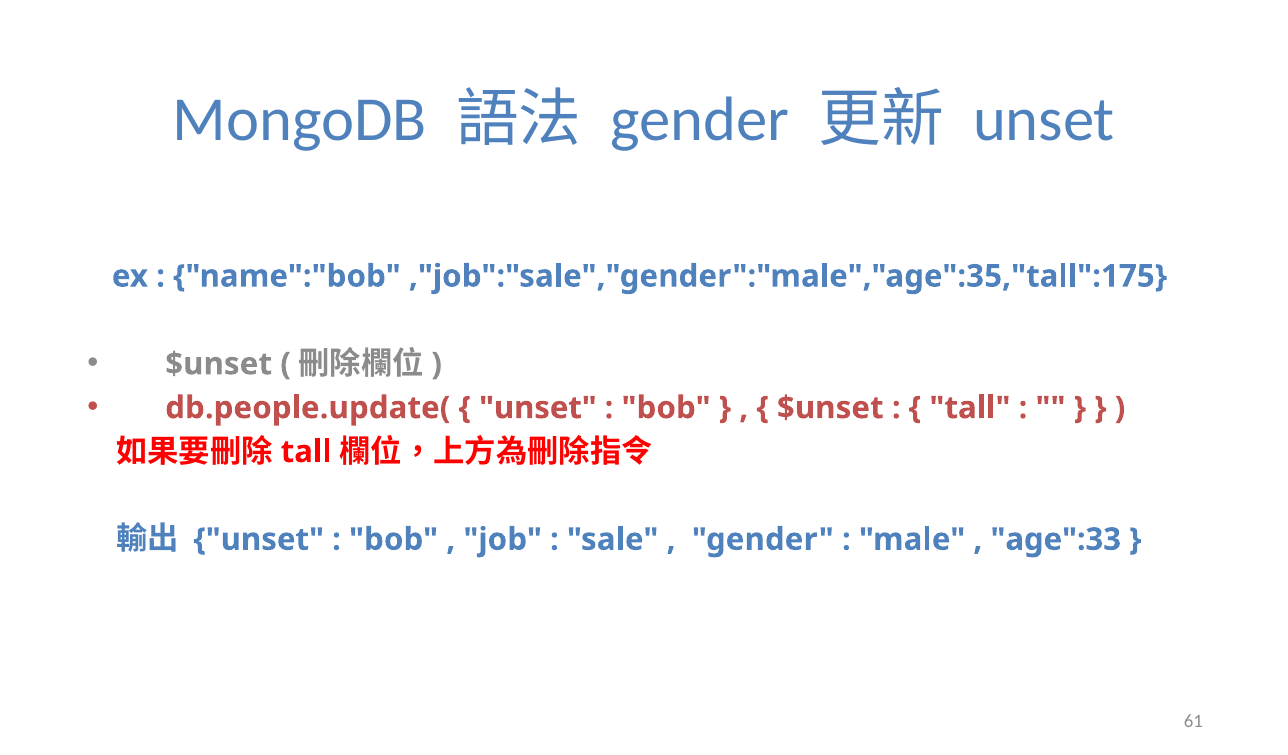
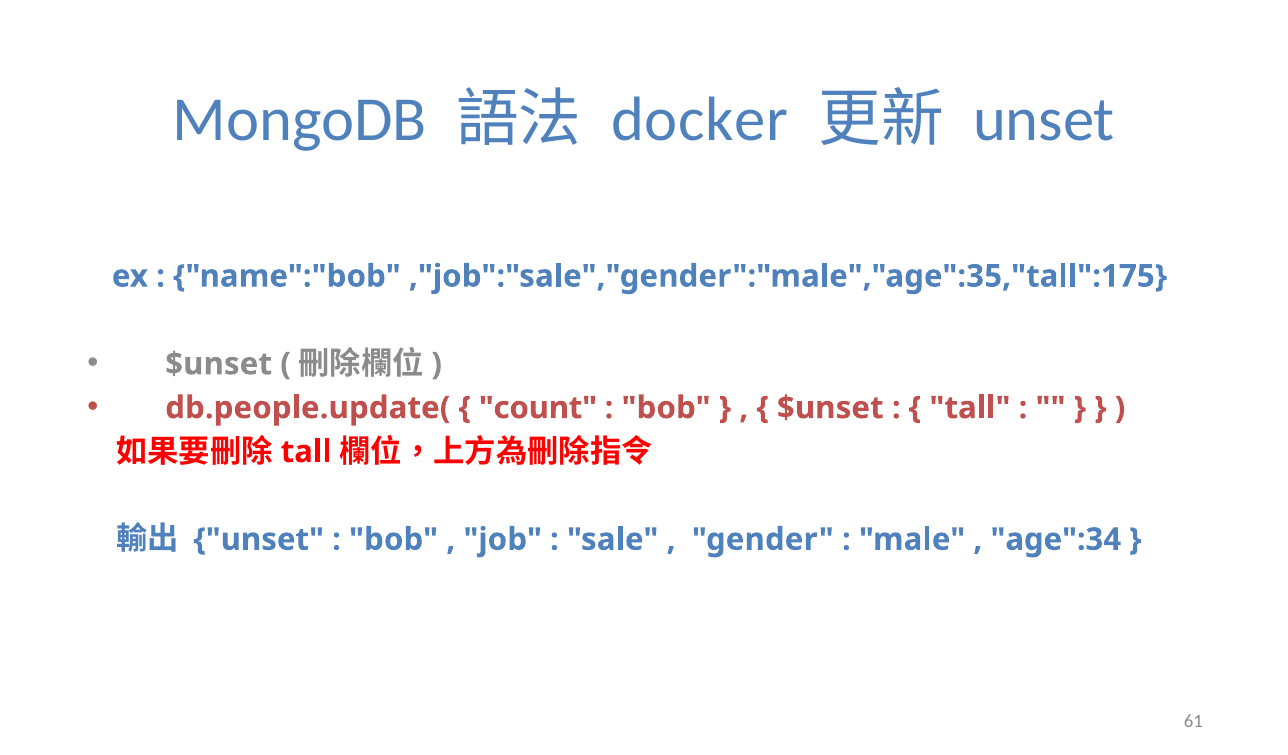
gender at (700, 120): gender -> docker
unset at (538, 408): unset -> count
age":33: age":33 -> age":34
